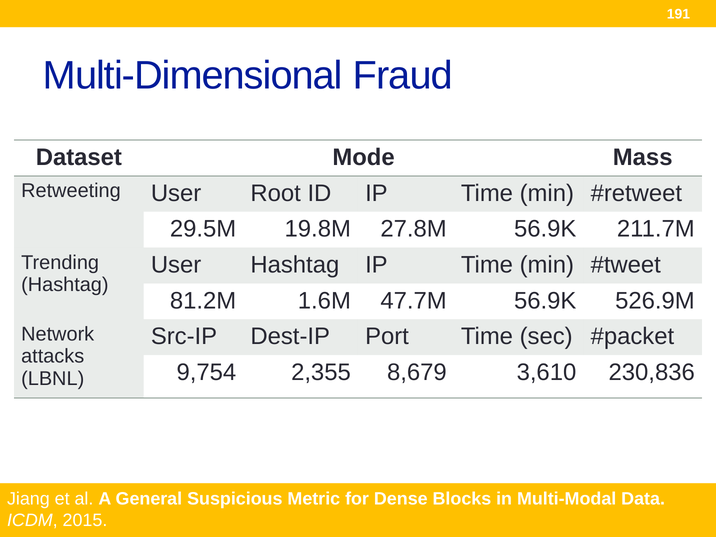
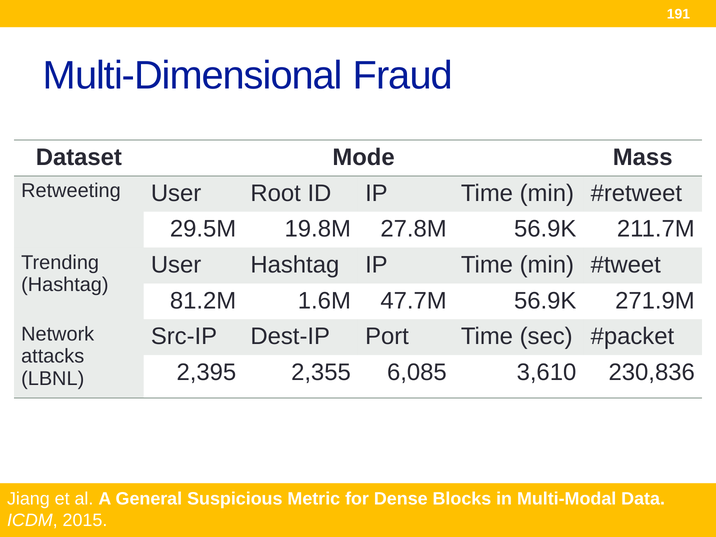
526.9M: 526.9M -> 271.9M
9,754: 9,754 -> 2,395
8,679: 8,679 -> 6,085
